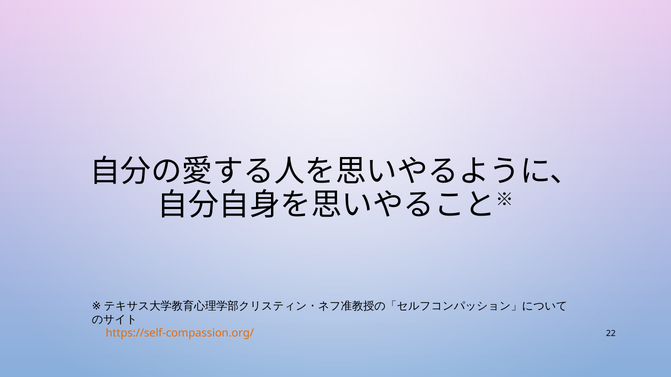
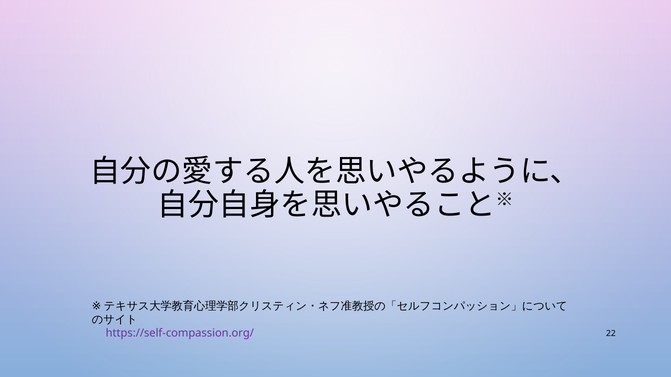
https://self-compassion.org/ colour: orange -> purple
